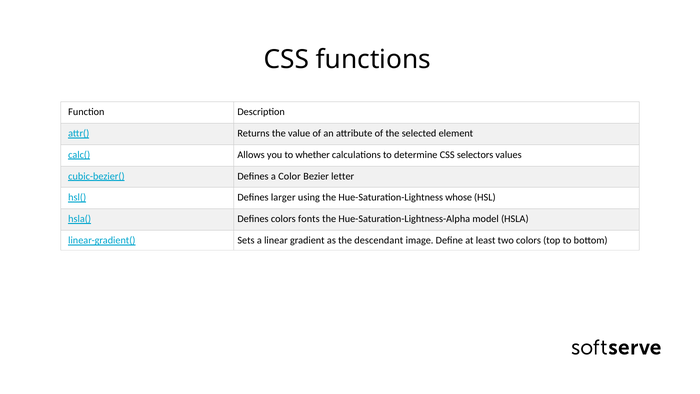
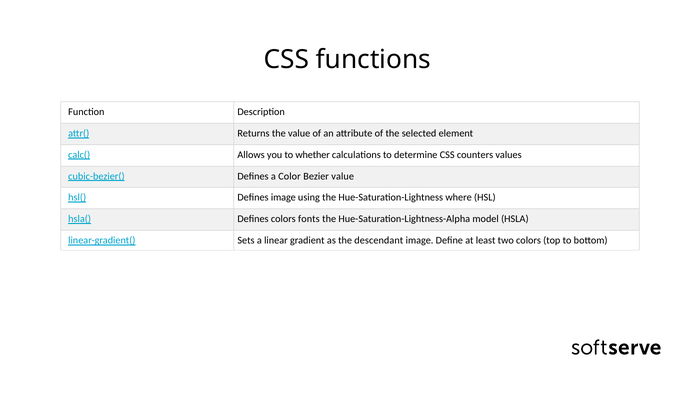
selectors: selectors -> counters
Bezier letter: letter -> value
Defines larger: larger -> image
whose: whose -> where
